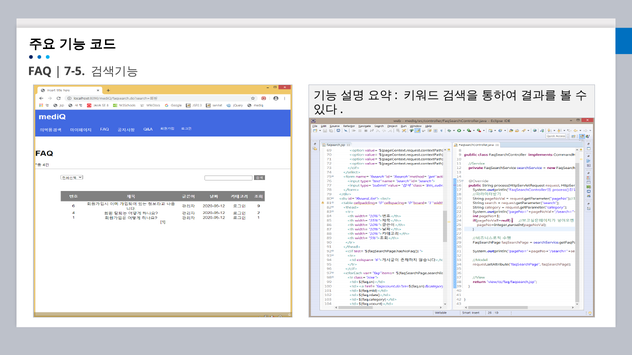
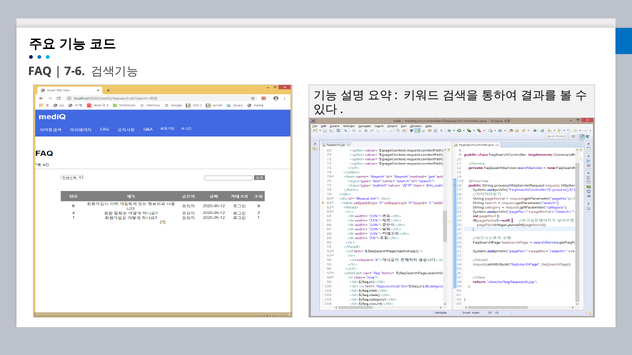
7-5: 7-5 -> 7-6
